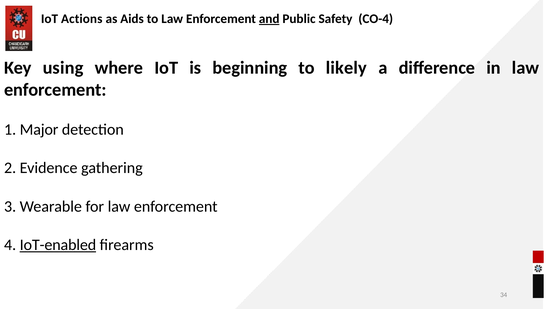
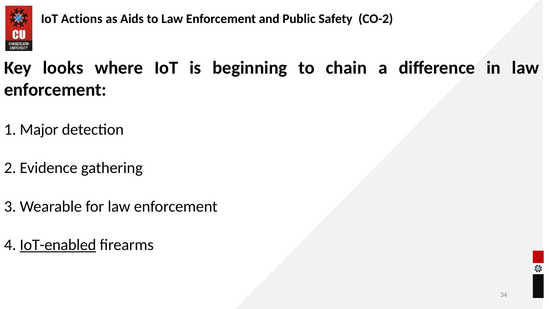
and underline: present -> none
CO-4: CO-4 -> CO-2
using: using -> looks
likely: likely -> chain
